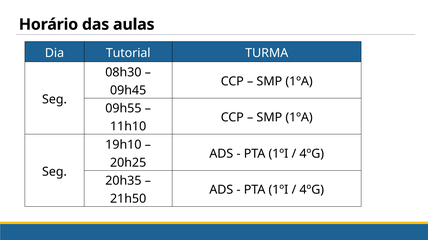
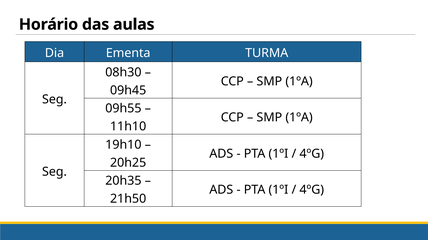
Tutorial: Tutorial -> Ementa
